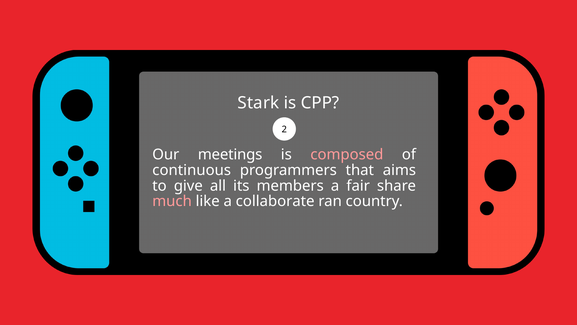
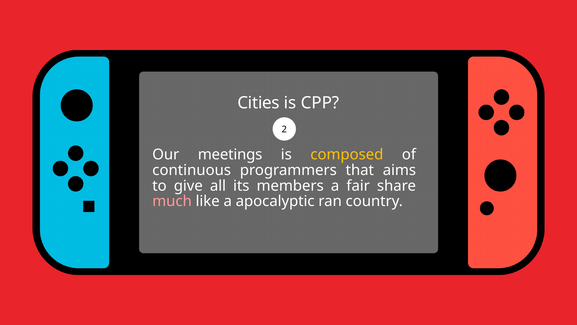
Stark: Stark -> Cities
composed colour: pink -> yellow
collaborate: collaborate -> apocalyptic
